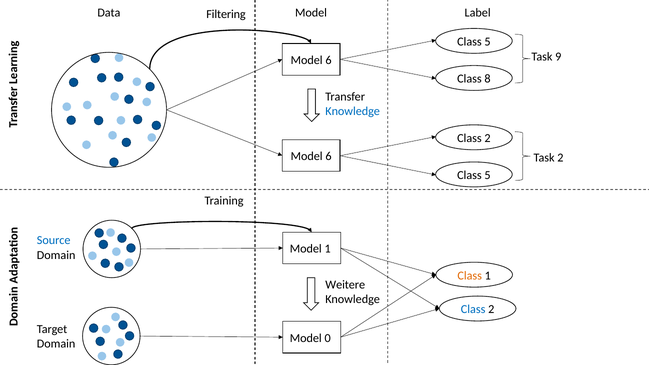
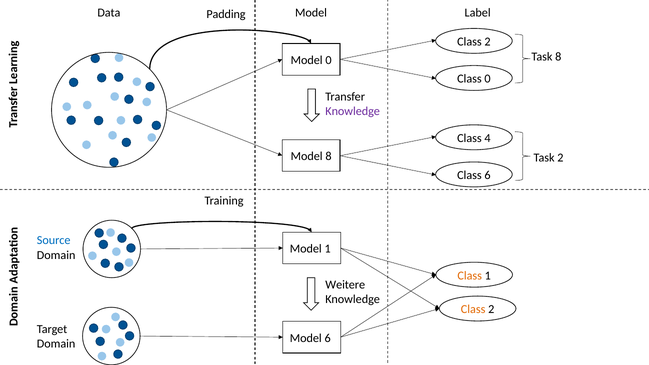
Filtering: Filtering -> Padding
5 at (488, 42): 5 -> 2
Task 9: 9 -> 8
6 at (328, 60): 6 -> 0
Class 8: 8 -> 0
Knowledge at (353, 111) colour: blue -> purple
2 at (488, 138): 2 -> 4
6 at (328, 156): 6 -> 8
5 at (488, 175): 5 -> 6
Class at (473, 309) colour: blue -> orange
Model 0: 0 -> 6
